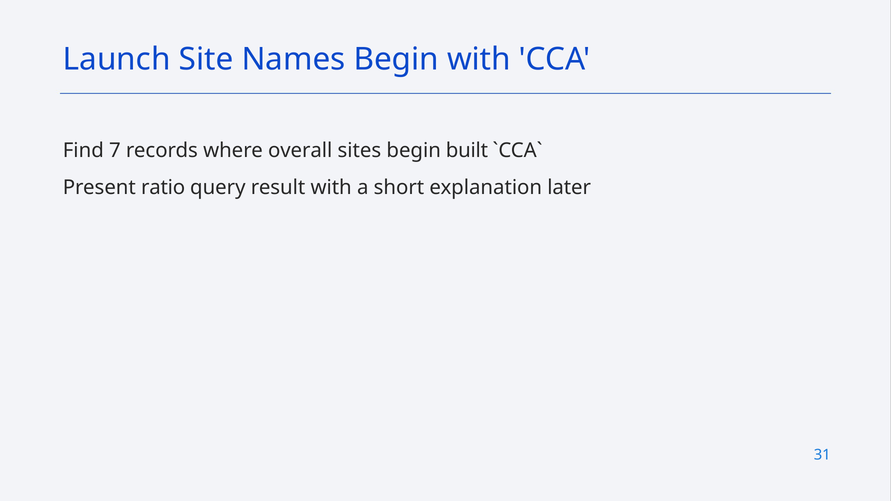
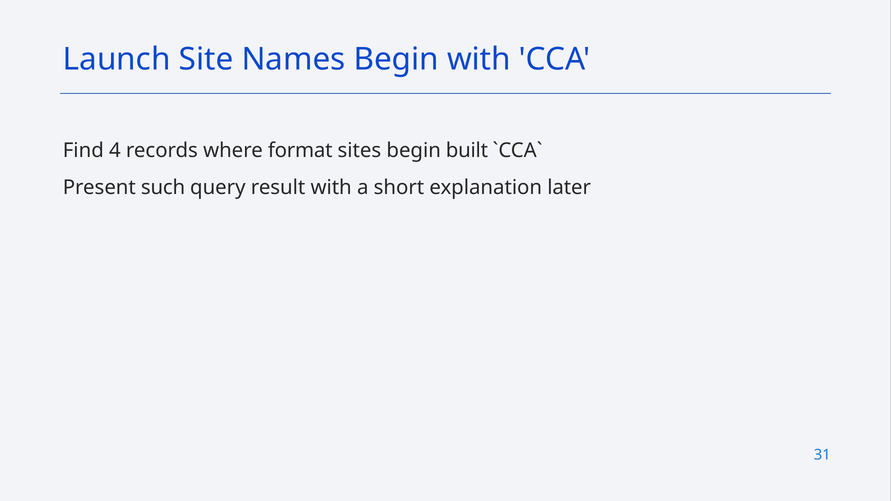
7: 7 -> 4
overall: overall -> format
ratio: ratio -> such
